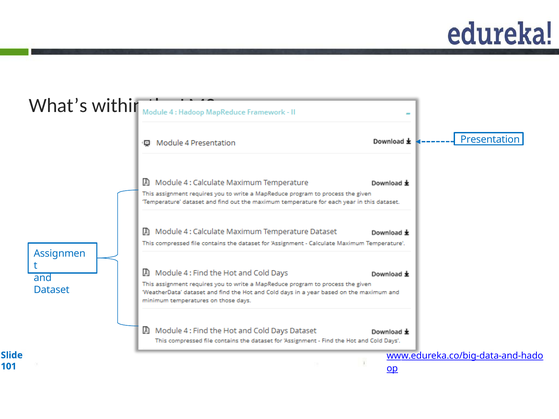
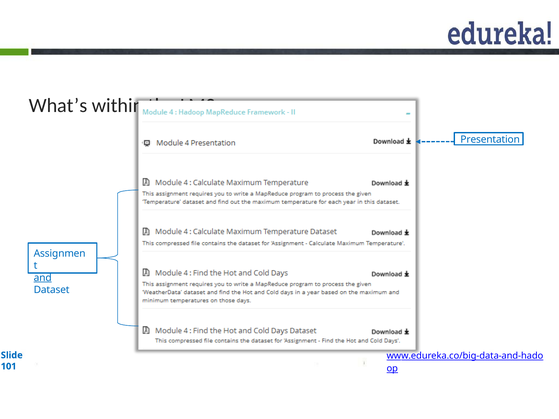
and underline: none -> present
